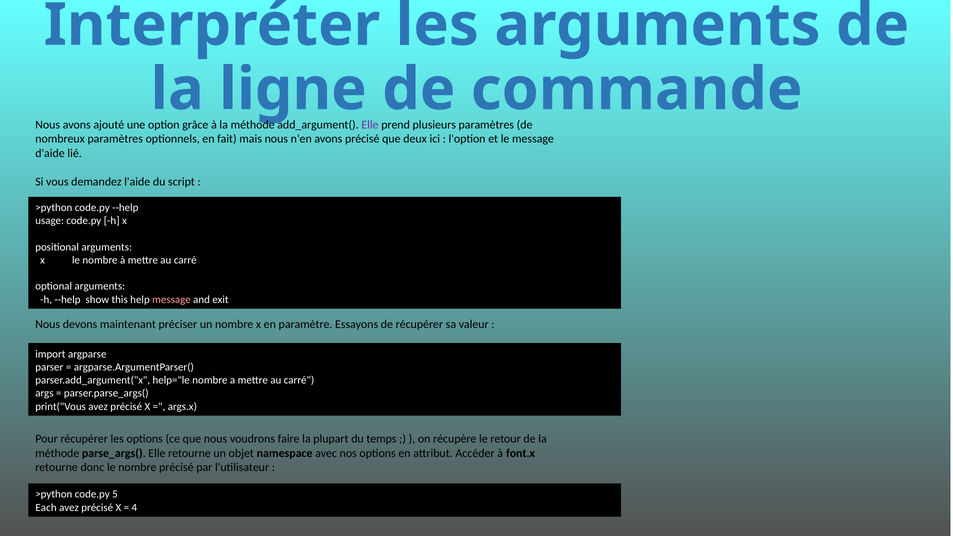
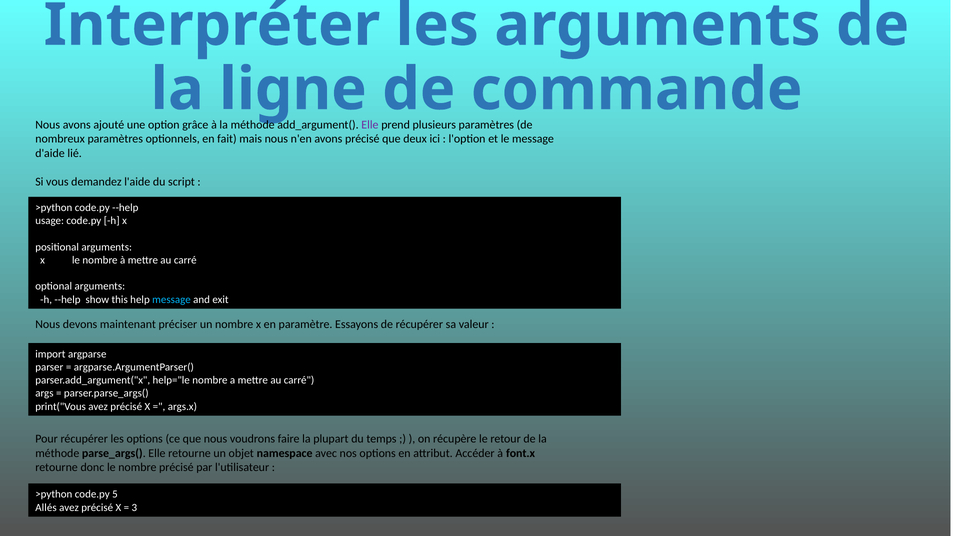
message at (171, 299) colour: pink -> light blue
Each: Each -> Allés
4: 4 -> 3
